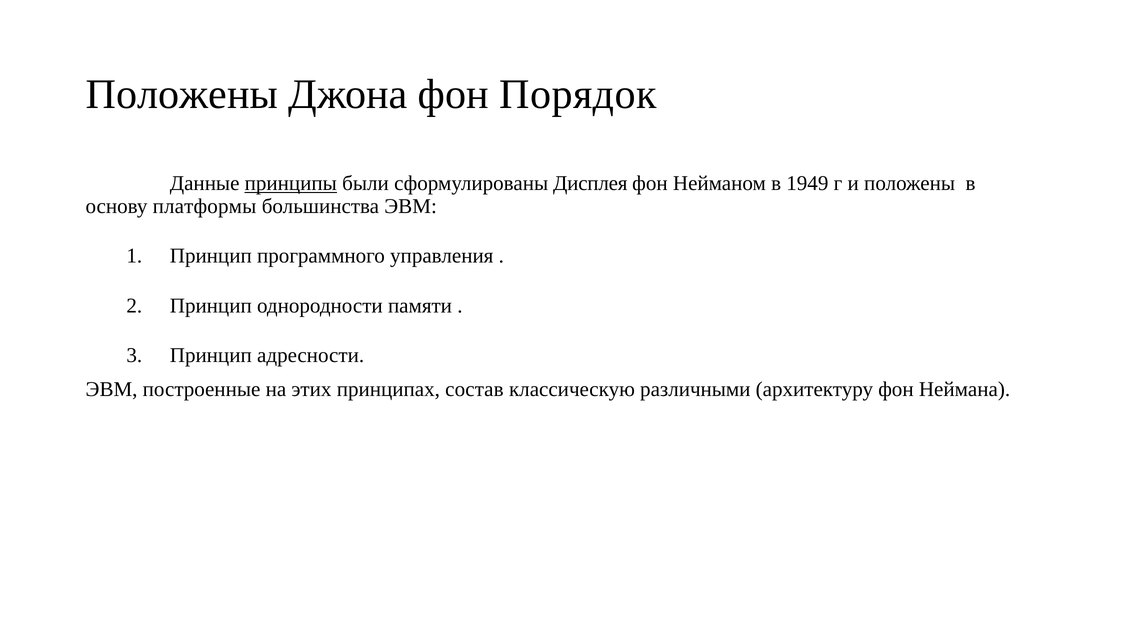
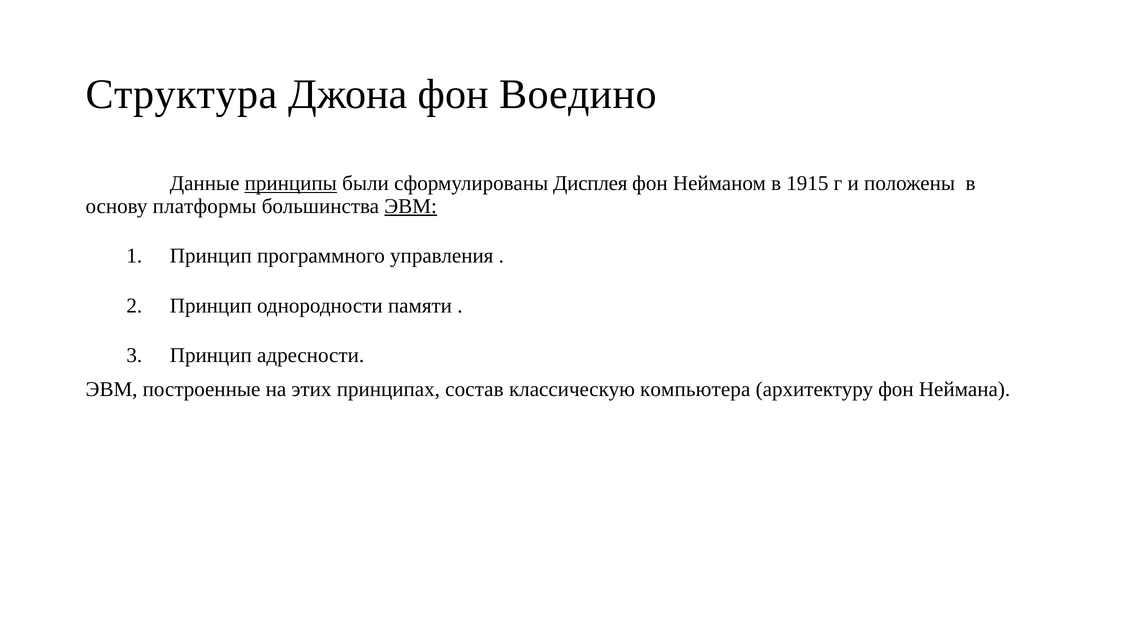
Положены at (182, 94): Положены -> Структура
Порядок: Порядок -> Воедино
1949: 1949 -> 1915
ЭВМ at (411, 206) underline: none -> present
различными: различными -> компьютера
